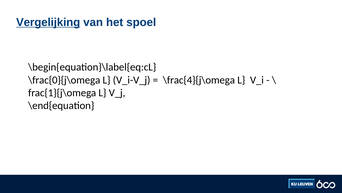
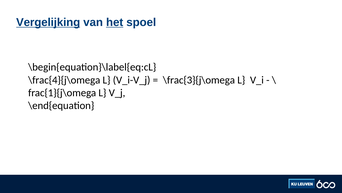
het underline: none -> present
\frac{0}{j\omega: \frac{0}{j\omega -> \frac{4}{j\omega
\frac{4}{j\omega: \frac{4}{j\omega -> \frac{3}{j\omega
